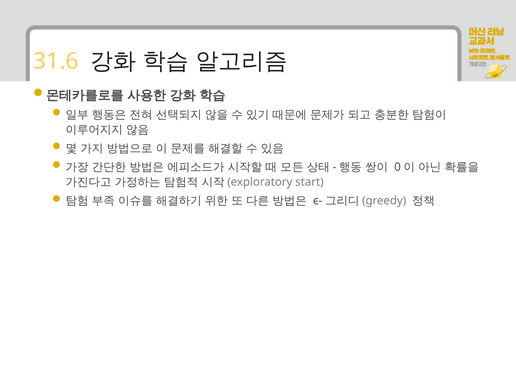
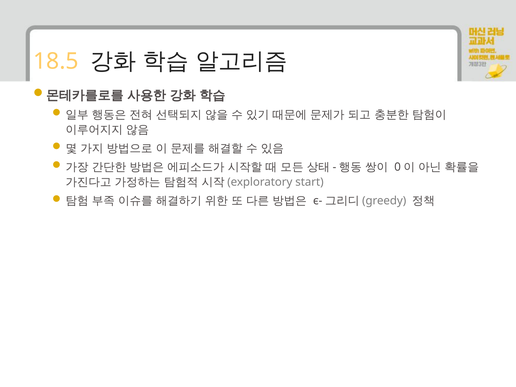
31.6: 31.6 -> 18.5
